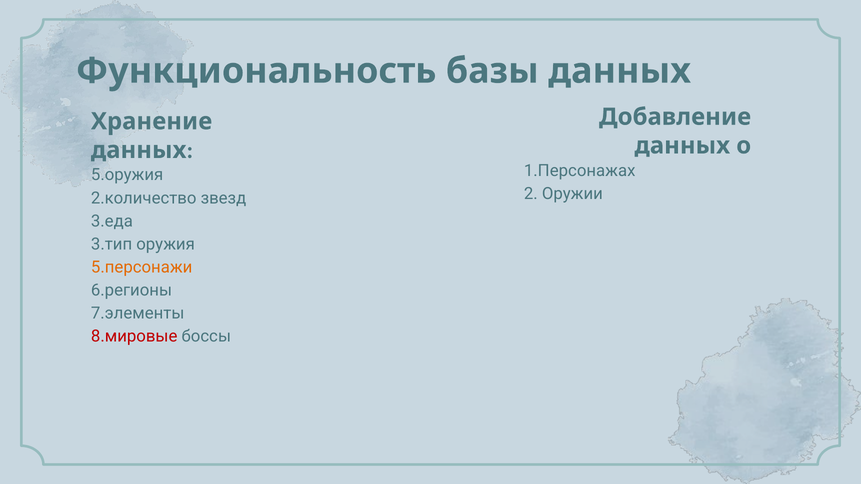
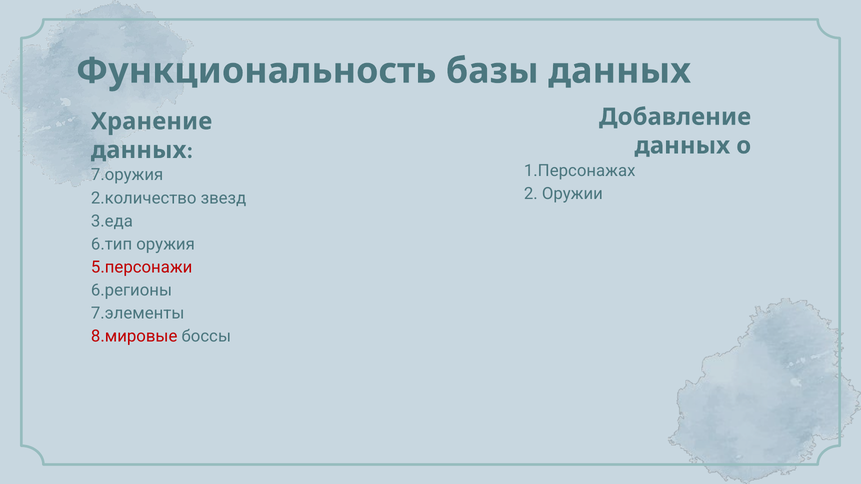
5.оружия: 5.оружия -> 7.оружия
3.тип: 3.тип -> 6.тип
5.персонажи colour: orange -> red
